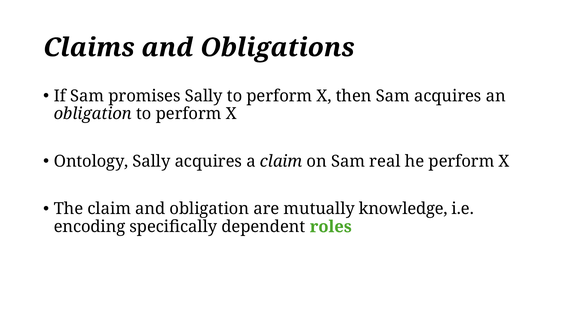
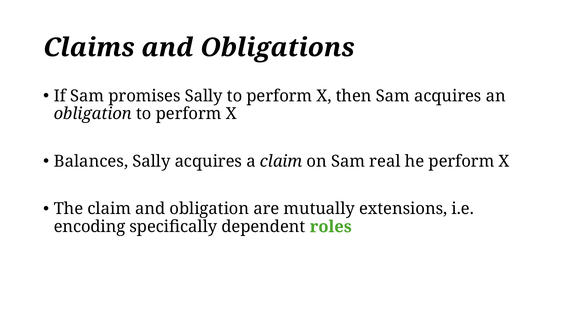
Ontology: Ontology -> Balances
knowledge: knowledge -> extensions
